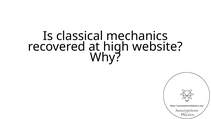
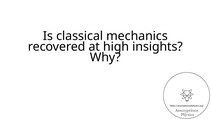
website: website -> insights
